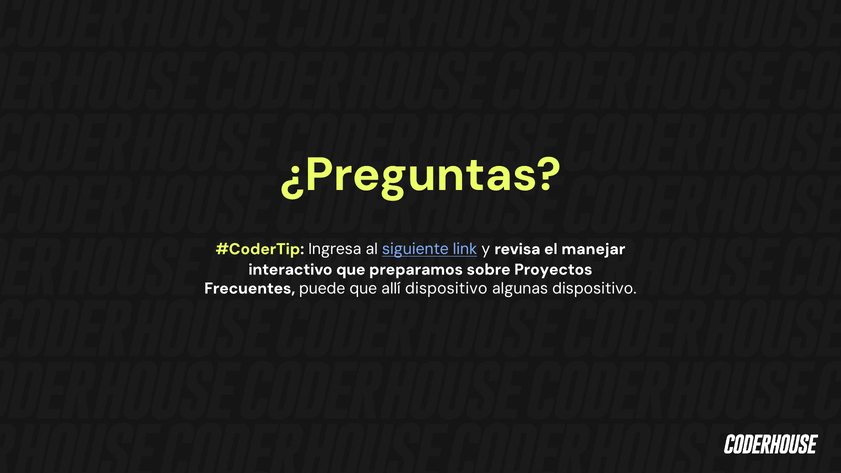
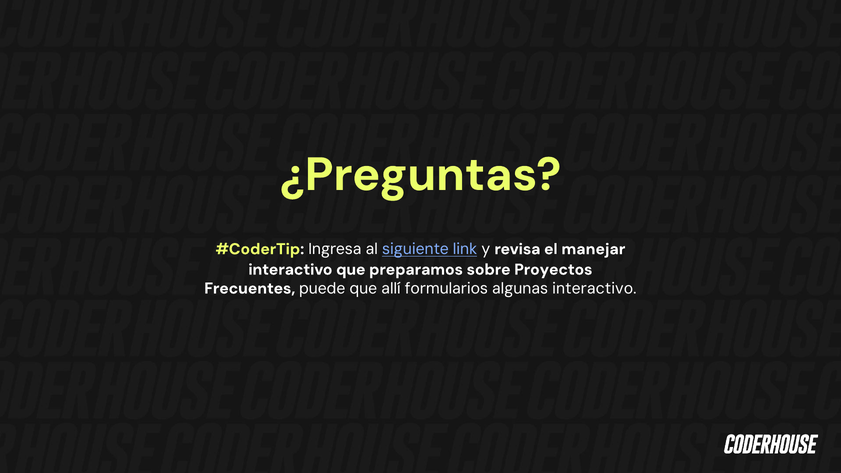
allí dispositivo: dispositivo -> formularios
algunas dispositivo: dispositivo -> interactivo
